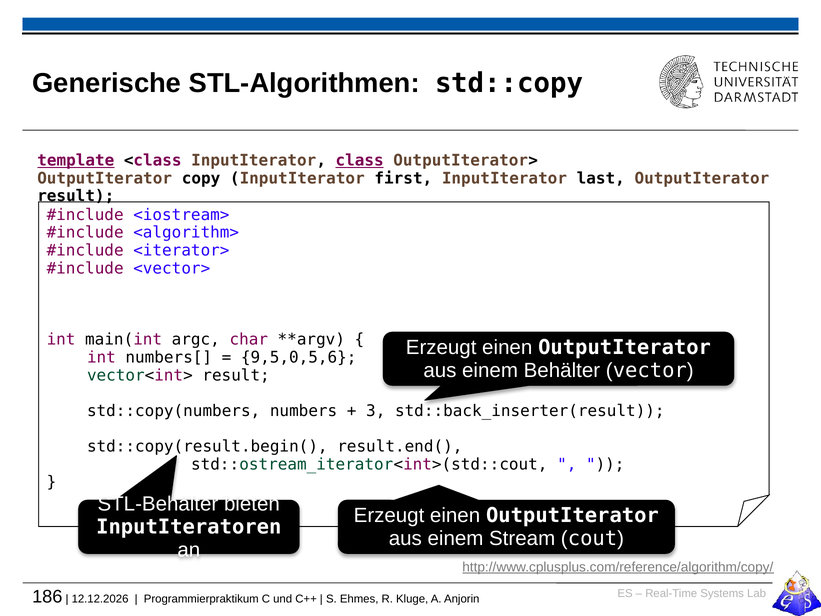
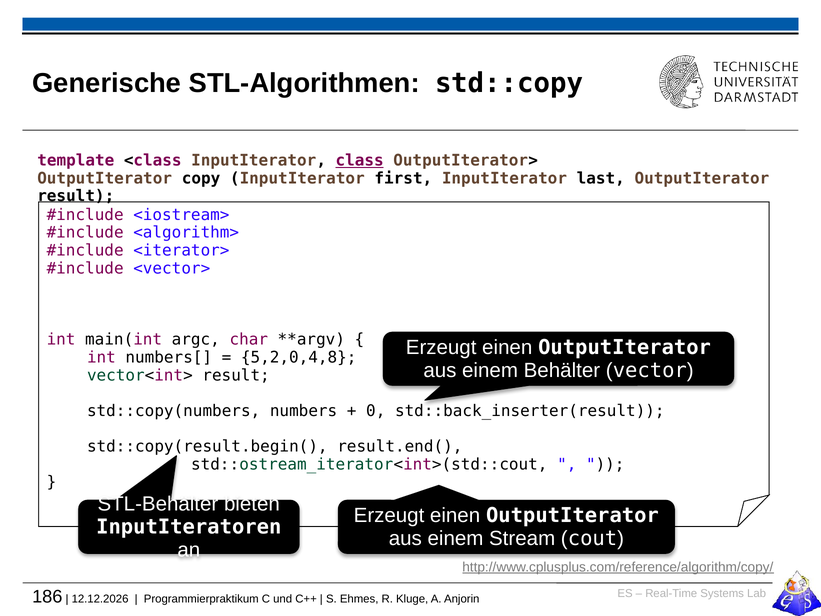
template underline: present -> none
9,5,0,5,6: 9,5,0,5,6 -> 5,2,0,4,8
3: 3 -> 0
